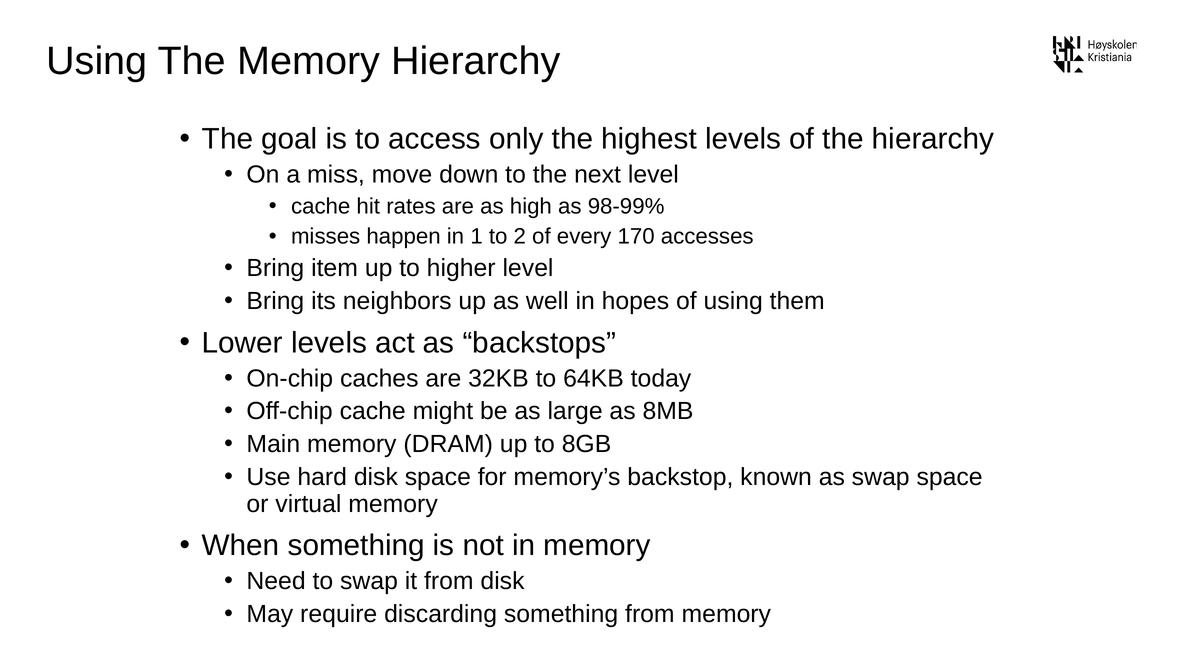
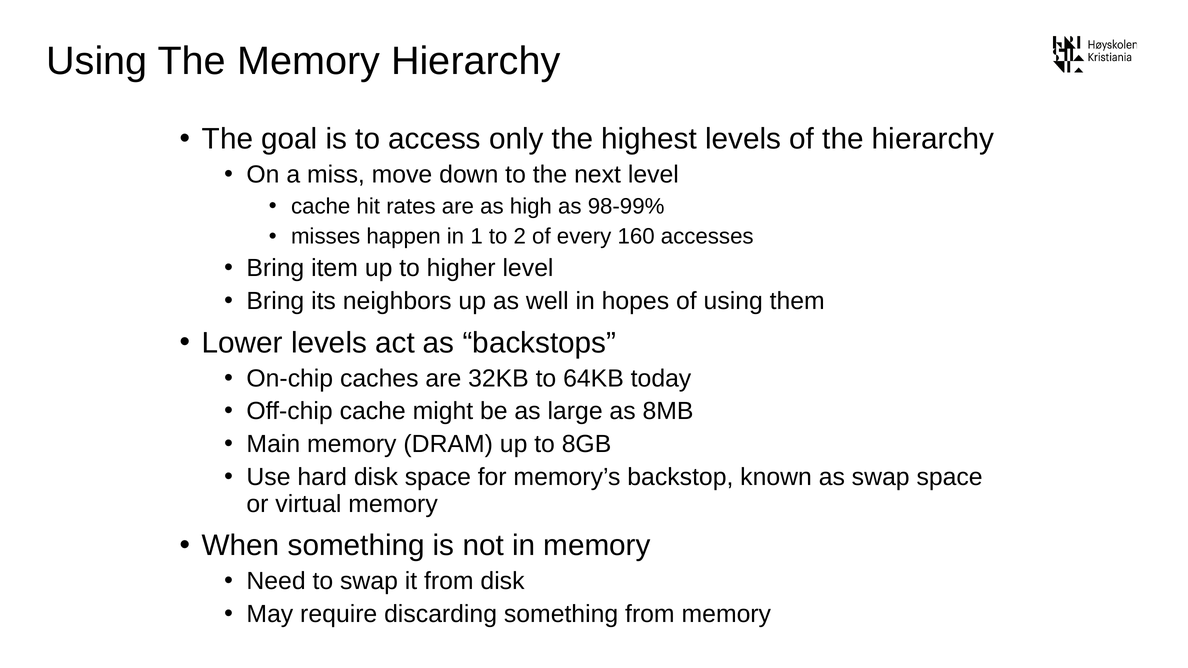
170: 170 -> 160
